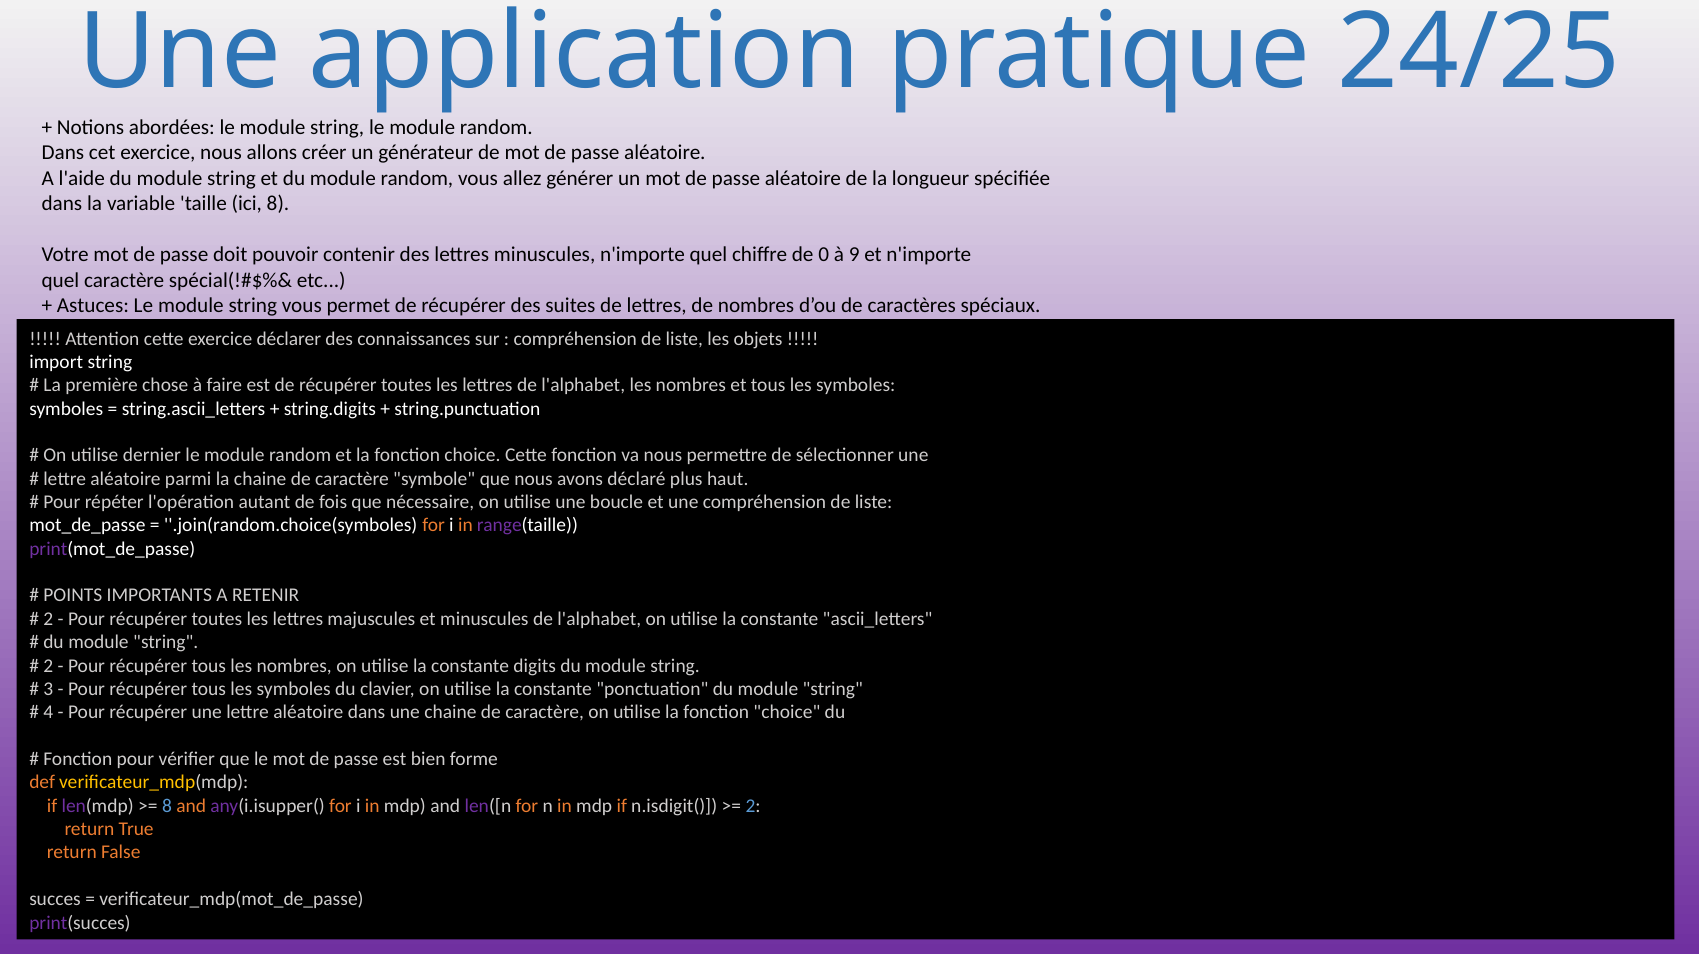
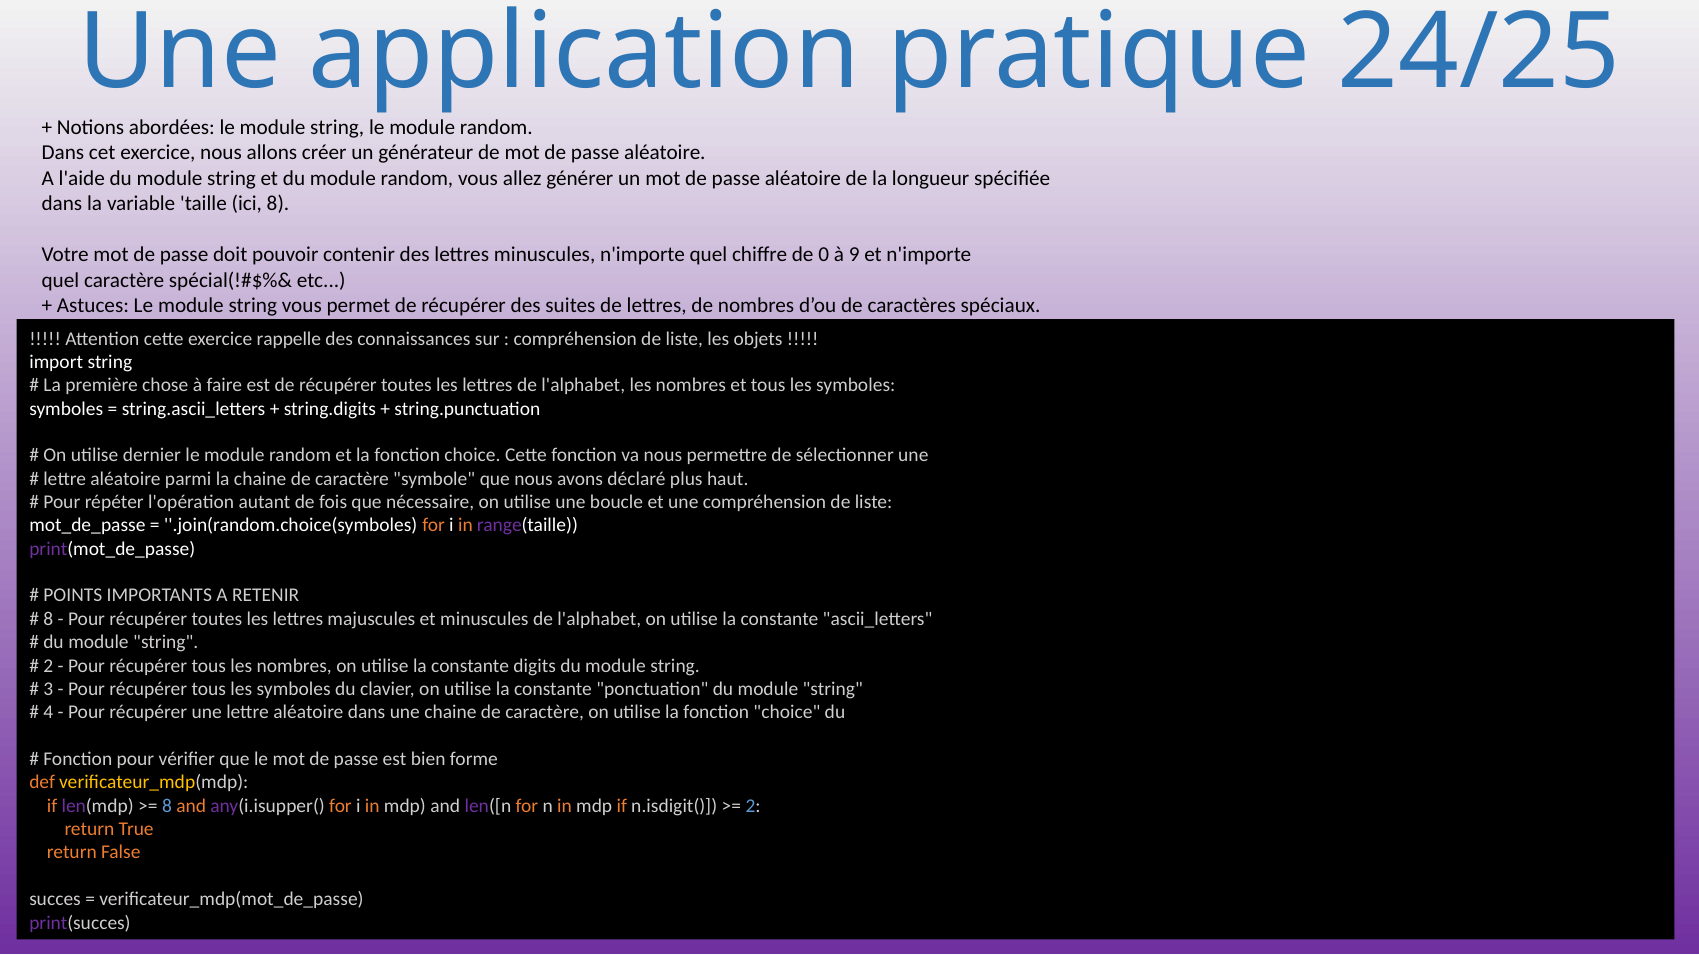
déclarer: déclarer -> rappelle
2 at (48, 619): 2 -> 8
